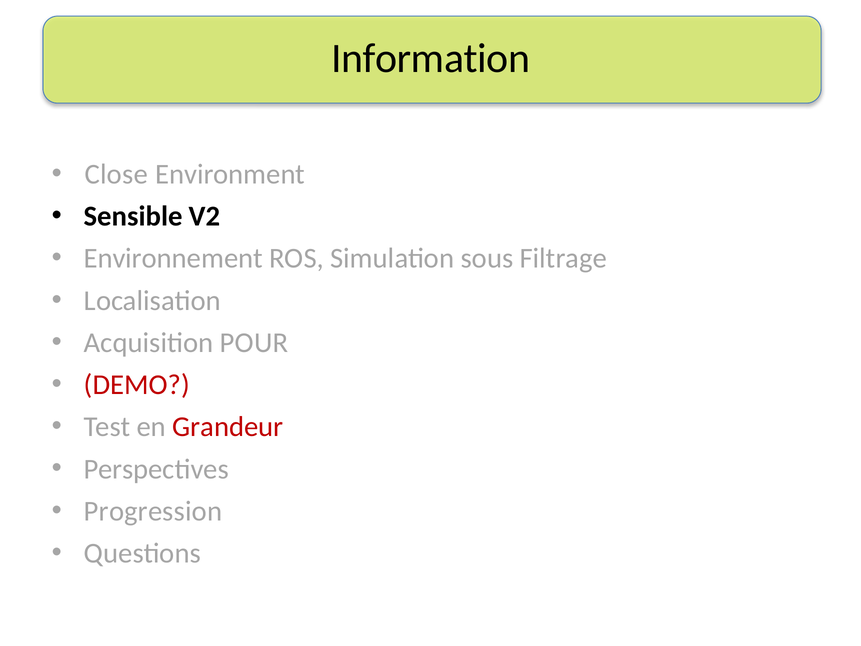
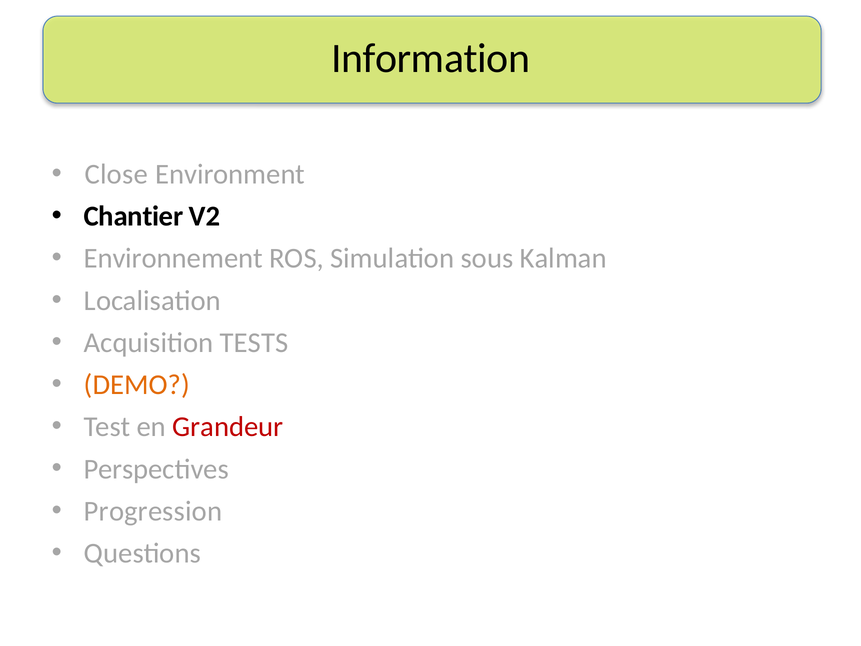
Sensible: Sensible -> Chantier
Filtrage: Filtrage -> Kalman
POUR: POUR -> TESTS
DEMO colour: red -> orange
